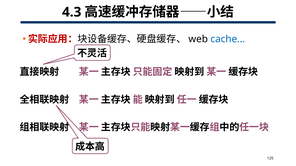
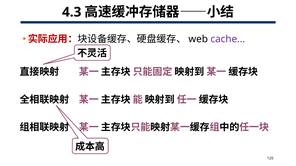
cache colour: blue -> purple
